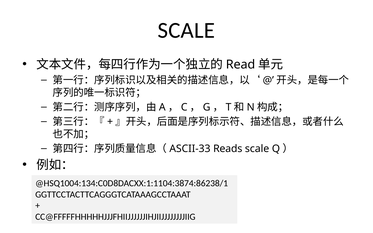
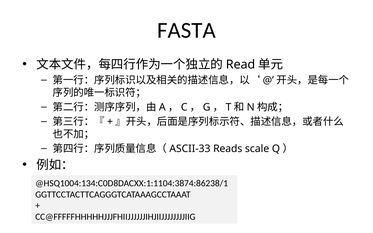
SCALE at (186, 30): SCALE -> FASTA
